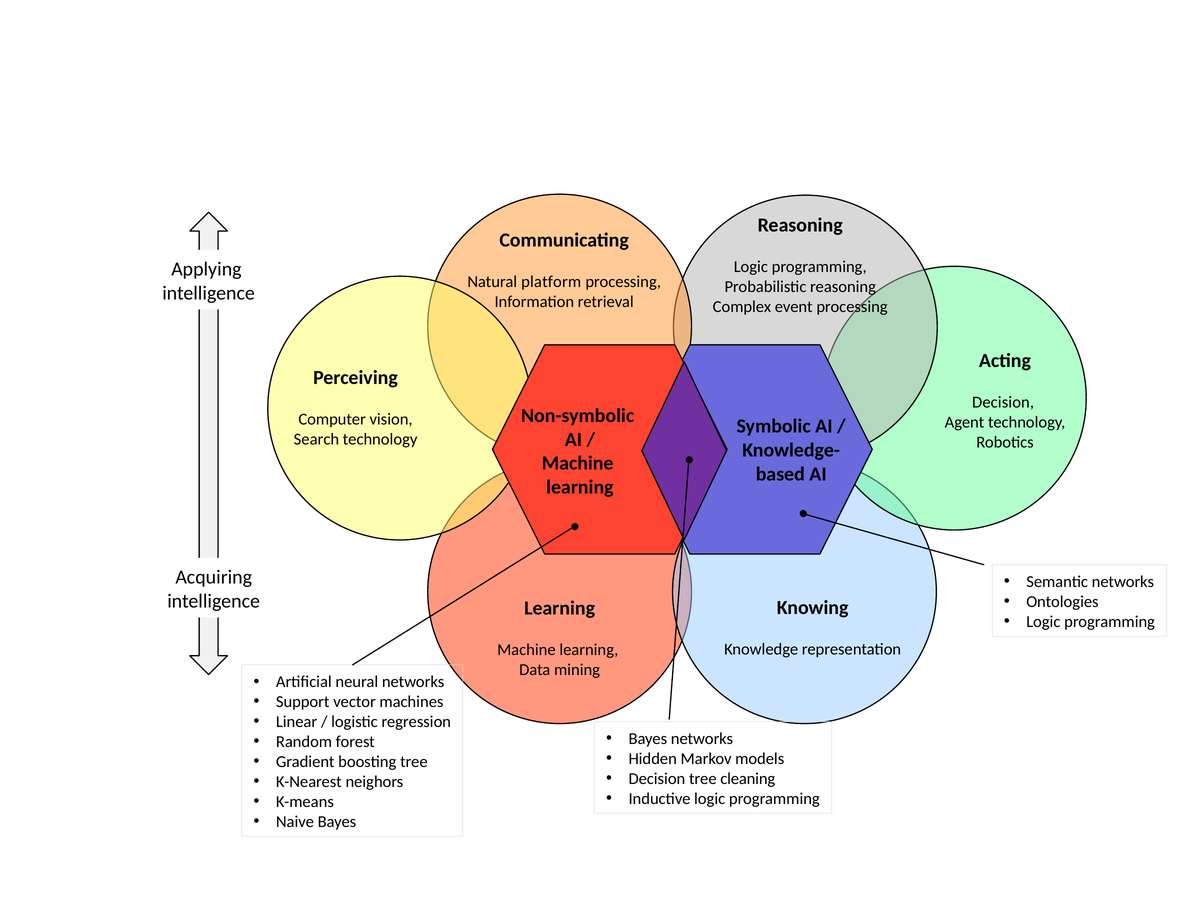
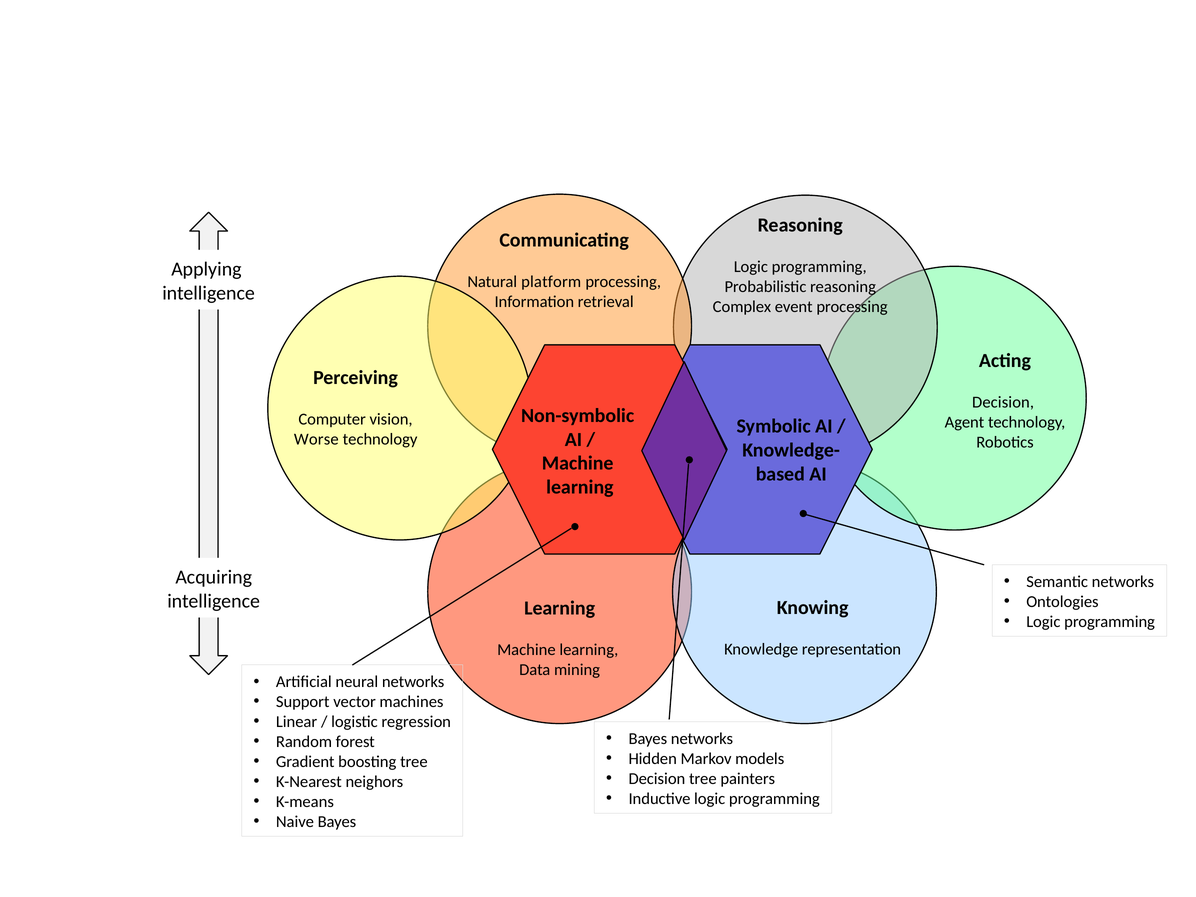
Search: Search -> Worse
cleaning: cleaning -> painters
